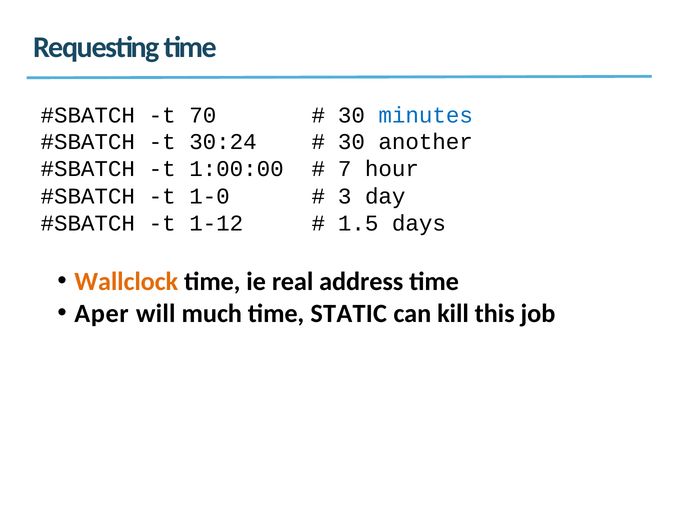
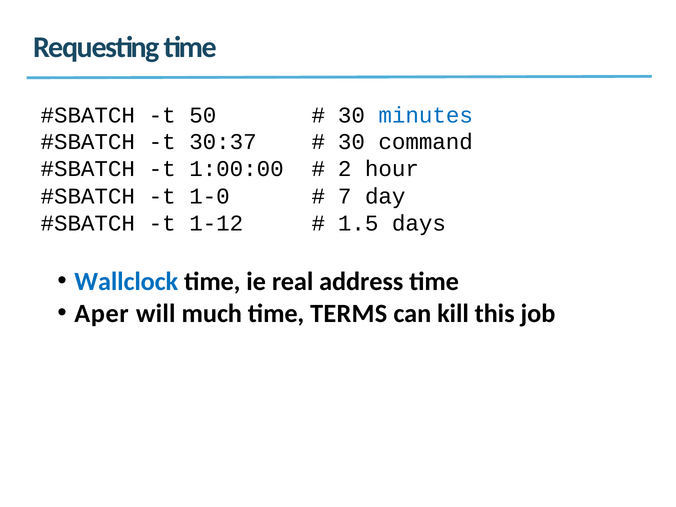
70: 70 -> 50
30:24: 30:24 -> 30:37
another: another -> command
7: 7 -> 2
3: 3 -> 7
Wallclock colour: orange -> blue
STATIC: STATIC -> TERMS
